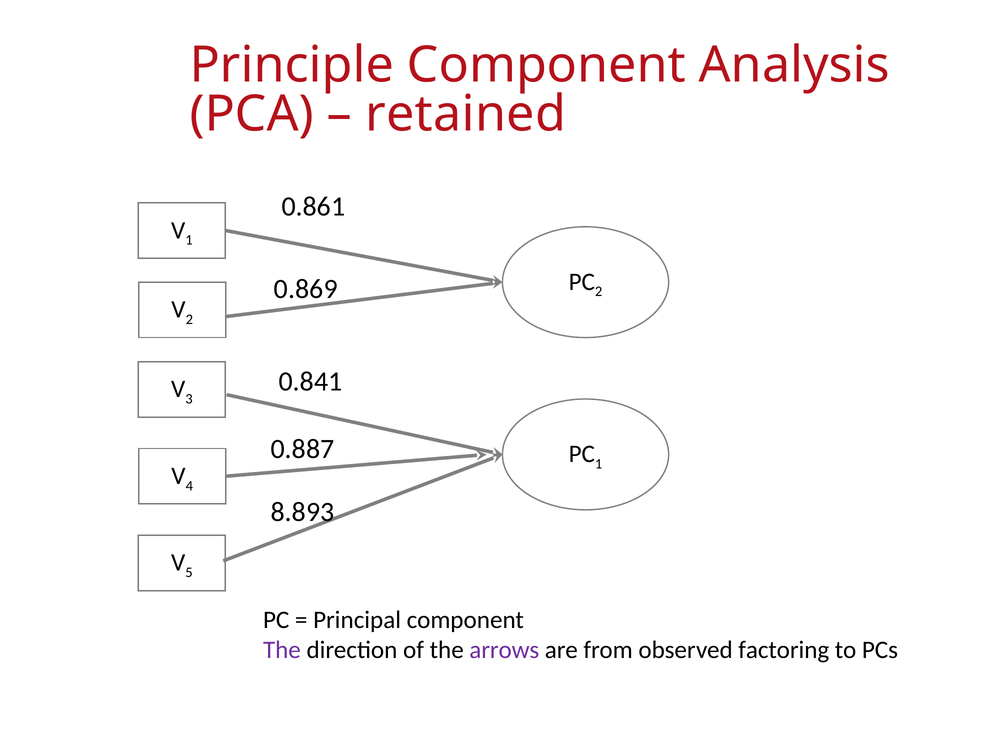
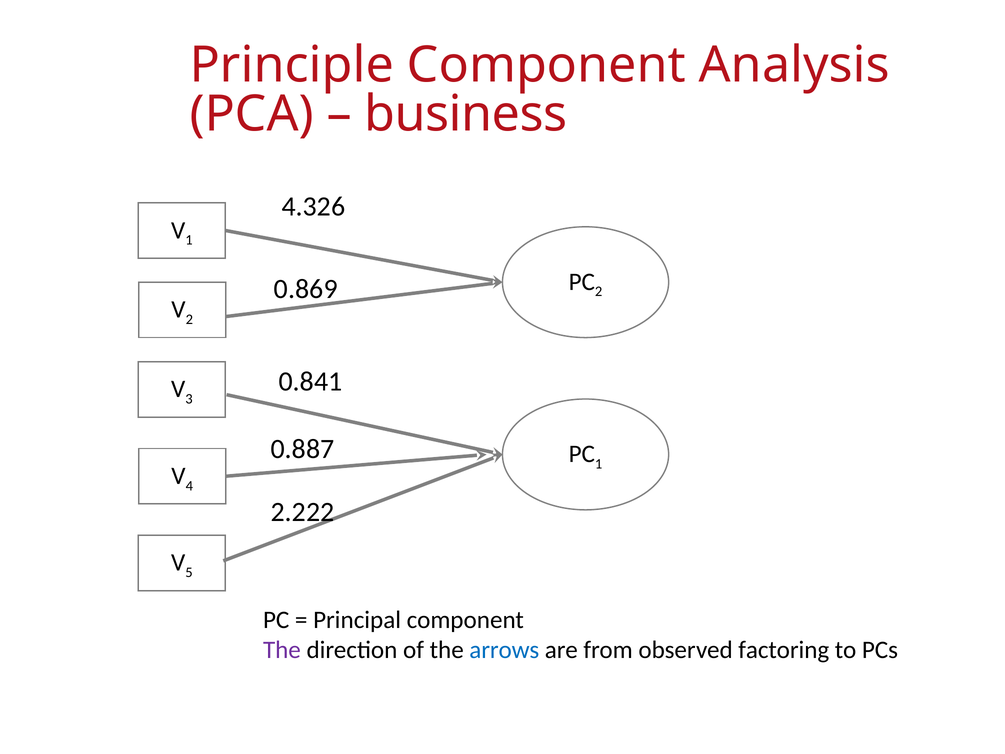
retained: retained -> business
0.861: 0.861 -> 4.326
8.893: 8.893 -> 2.222
arrows colour: purple -> blue
